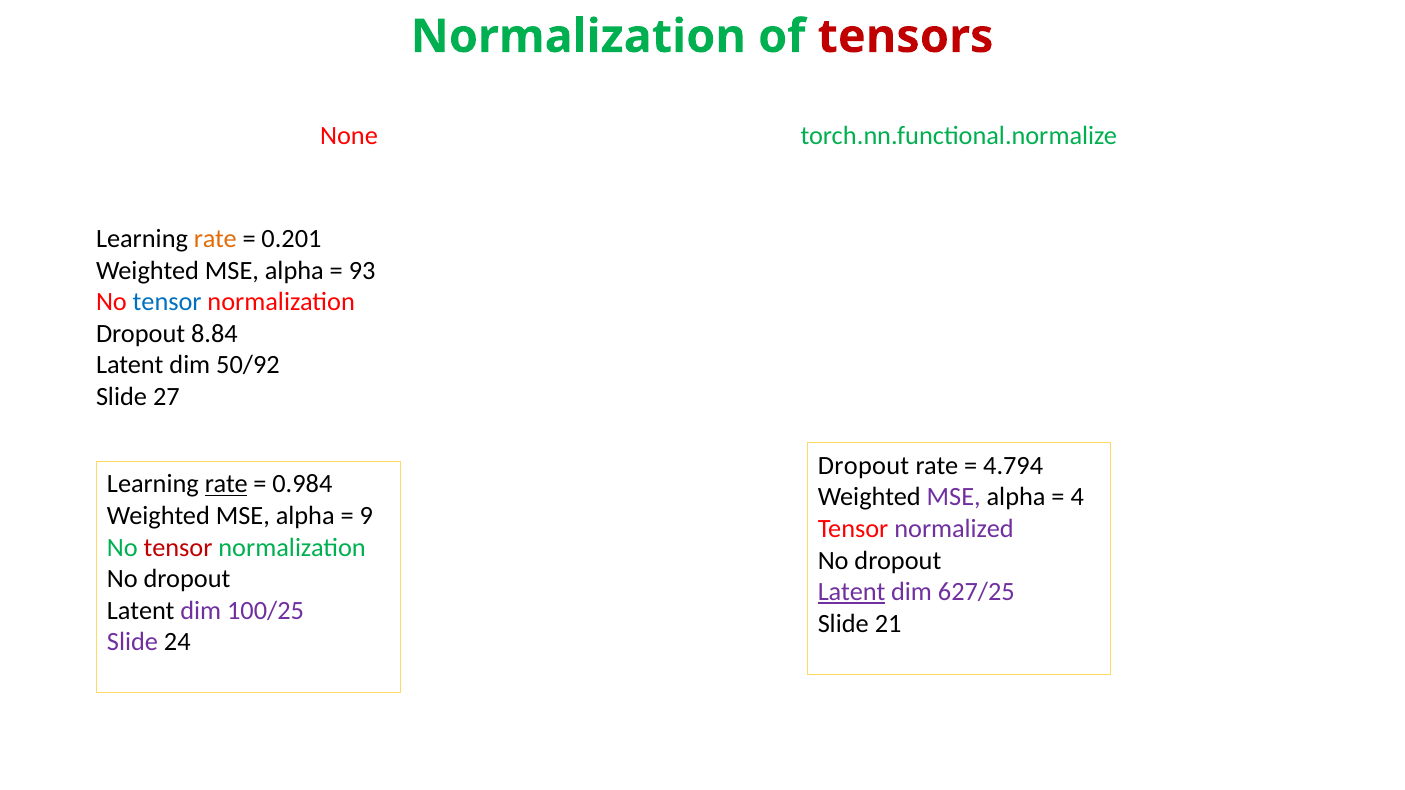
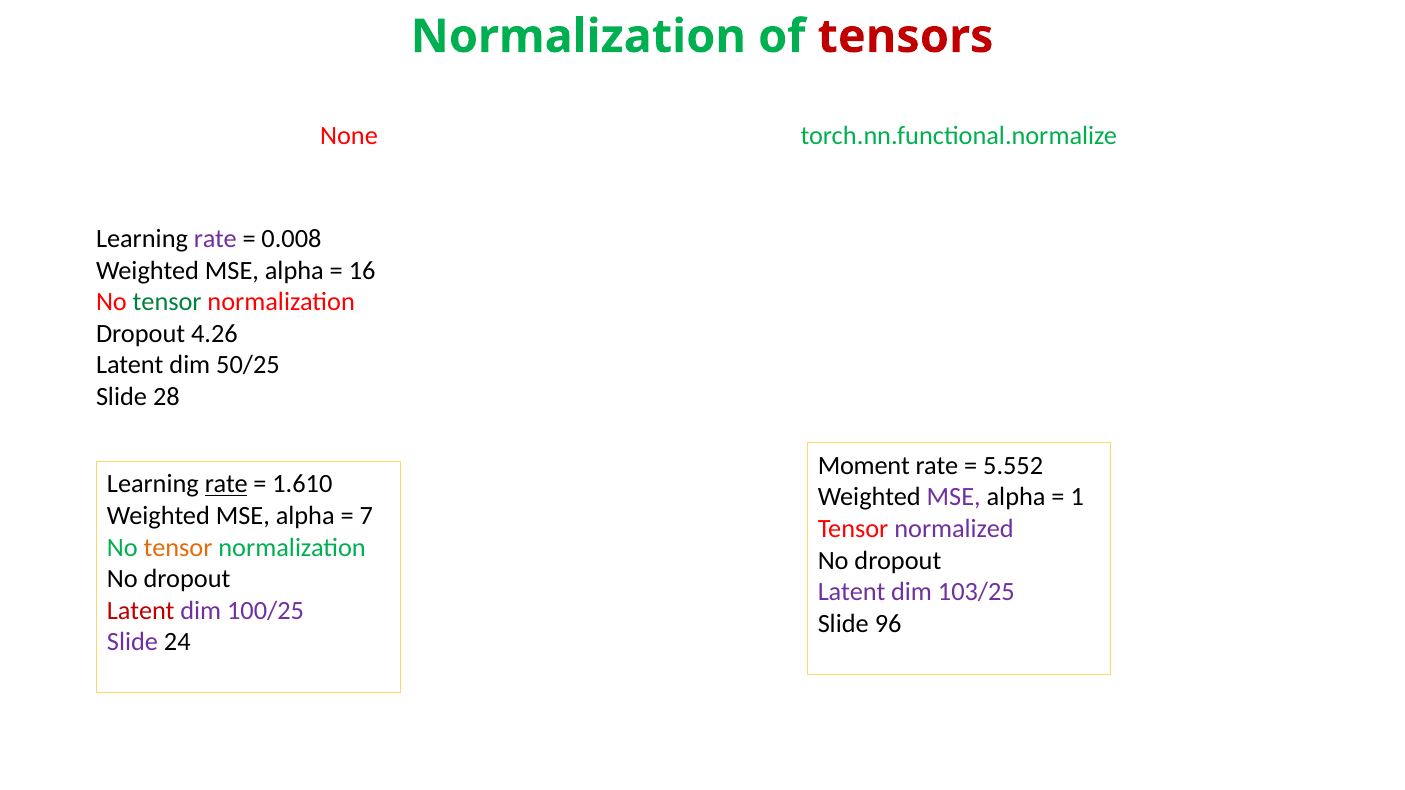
rate at (215, 239) colour: orange -> purple
0.201: 0.201 -> 0.008
93: 93 -> 16
tensor at (167, 302) colour: blue -> green
8.84: 8.84 -> 4.26
50/92: 50/92 -> 50/25
27: 27 -> 28
Dropout at (864, 466): Dropout -> Moment
4.794: 4.794 -> 5.552
0.984: 0.984 -> 1.610
4: 4 -> 1
9: 9 -> 7
tensor at (178, 548) colour: red -> orange
Latent at (852, 592) underline: present -> none
627/25: 627/25 -> 103/25
Latent at (141, 611) colour: black -> red
21: 21 -> 96
